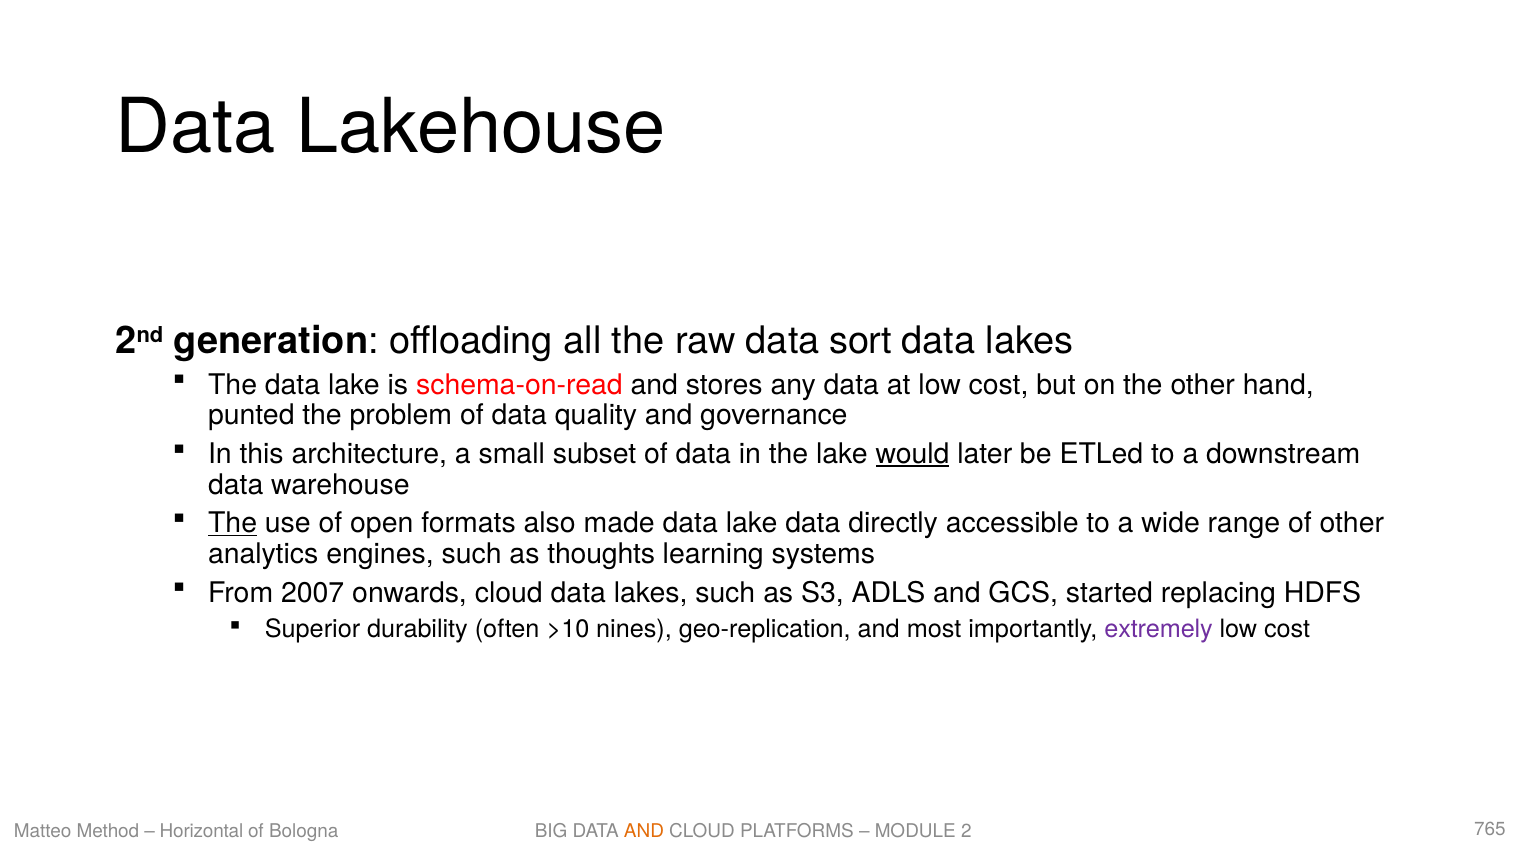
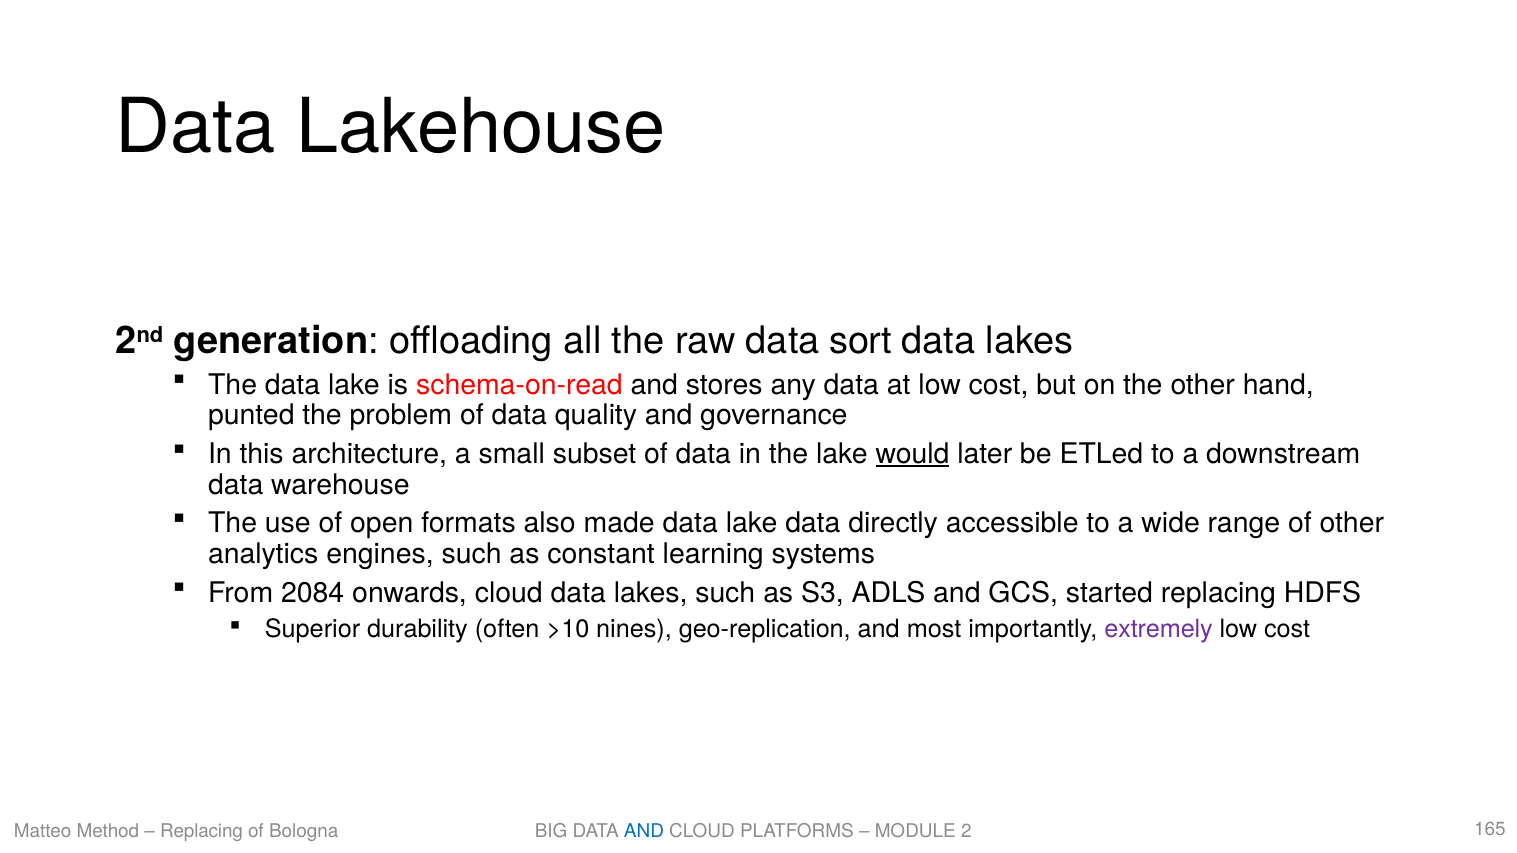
The at (233, 524) underline: present -> none
thoughts: thoughts -> constant
2007: 2007 -> 2084
Horizontal at (201, 832): Horizontal -> Replacing
AND at (644, 832) colour: orange -> blue
765: 765 -> 165
